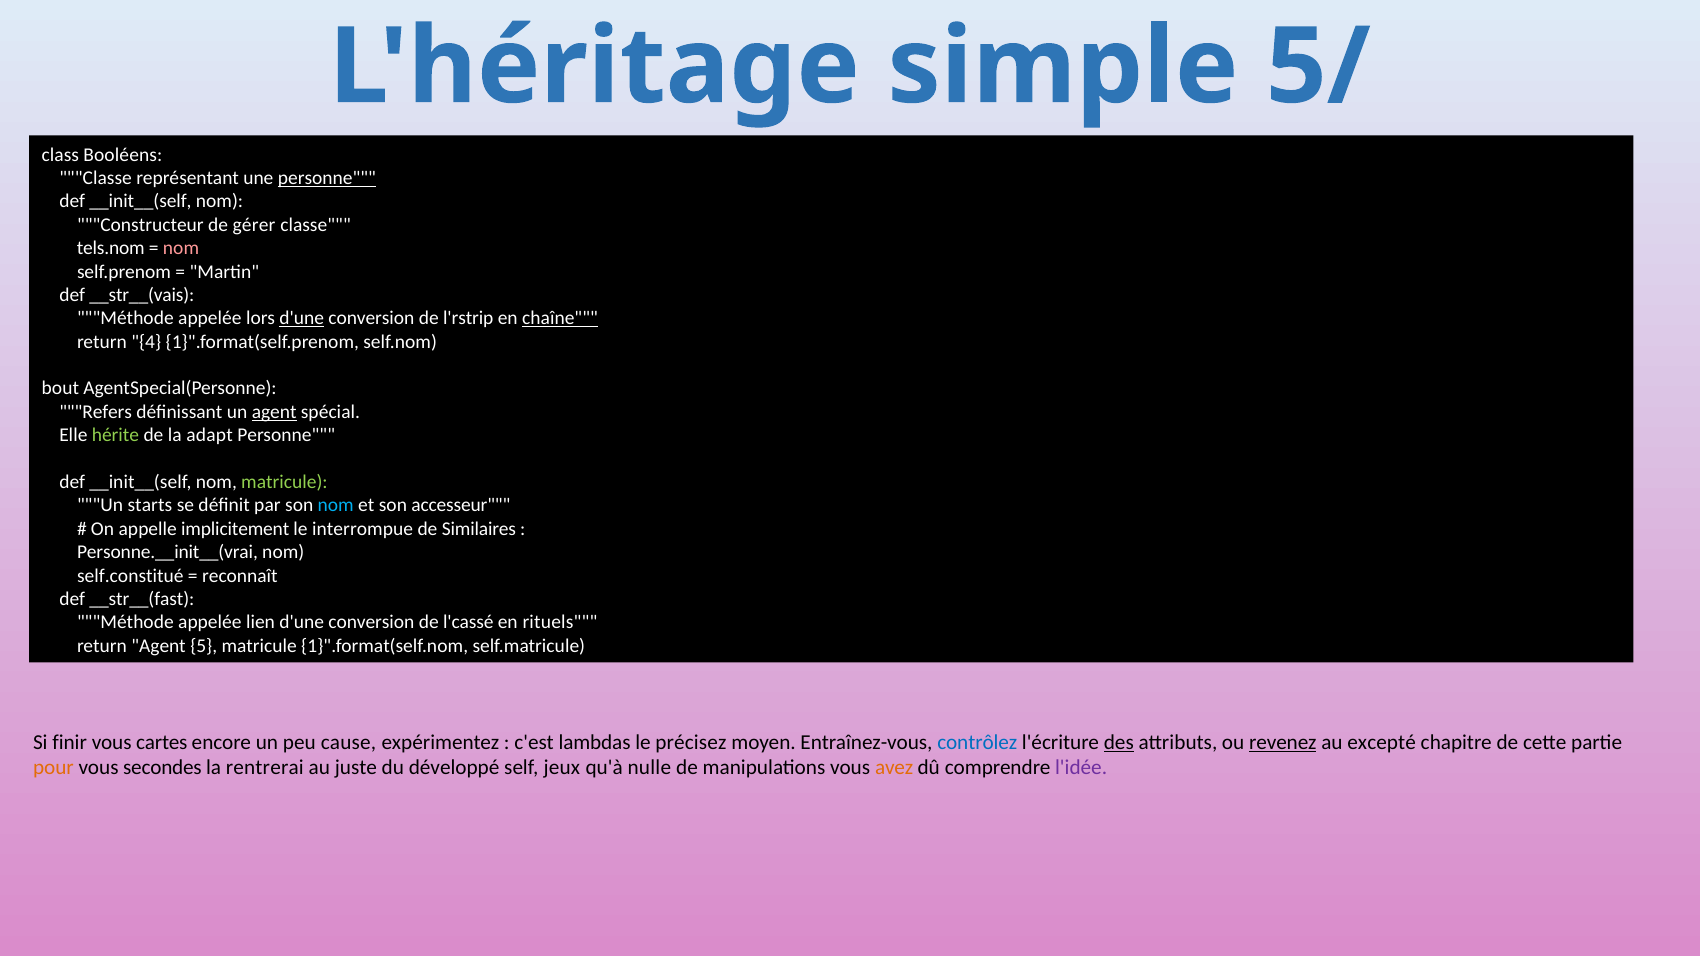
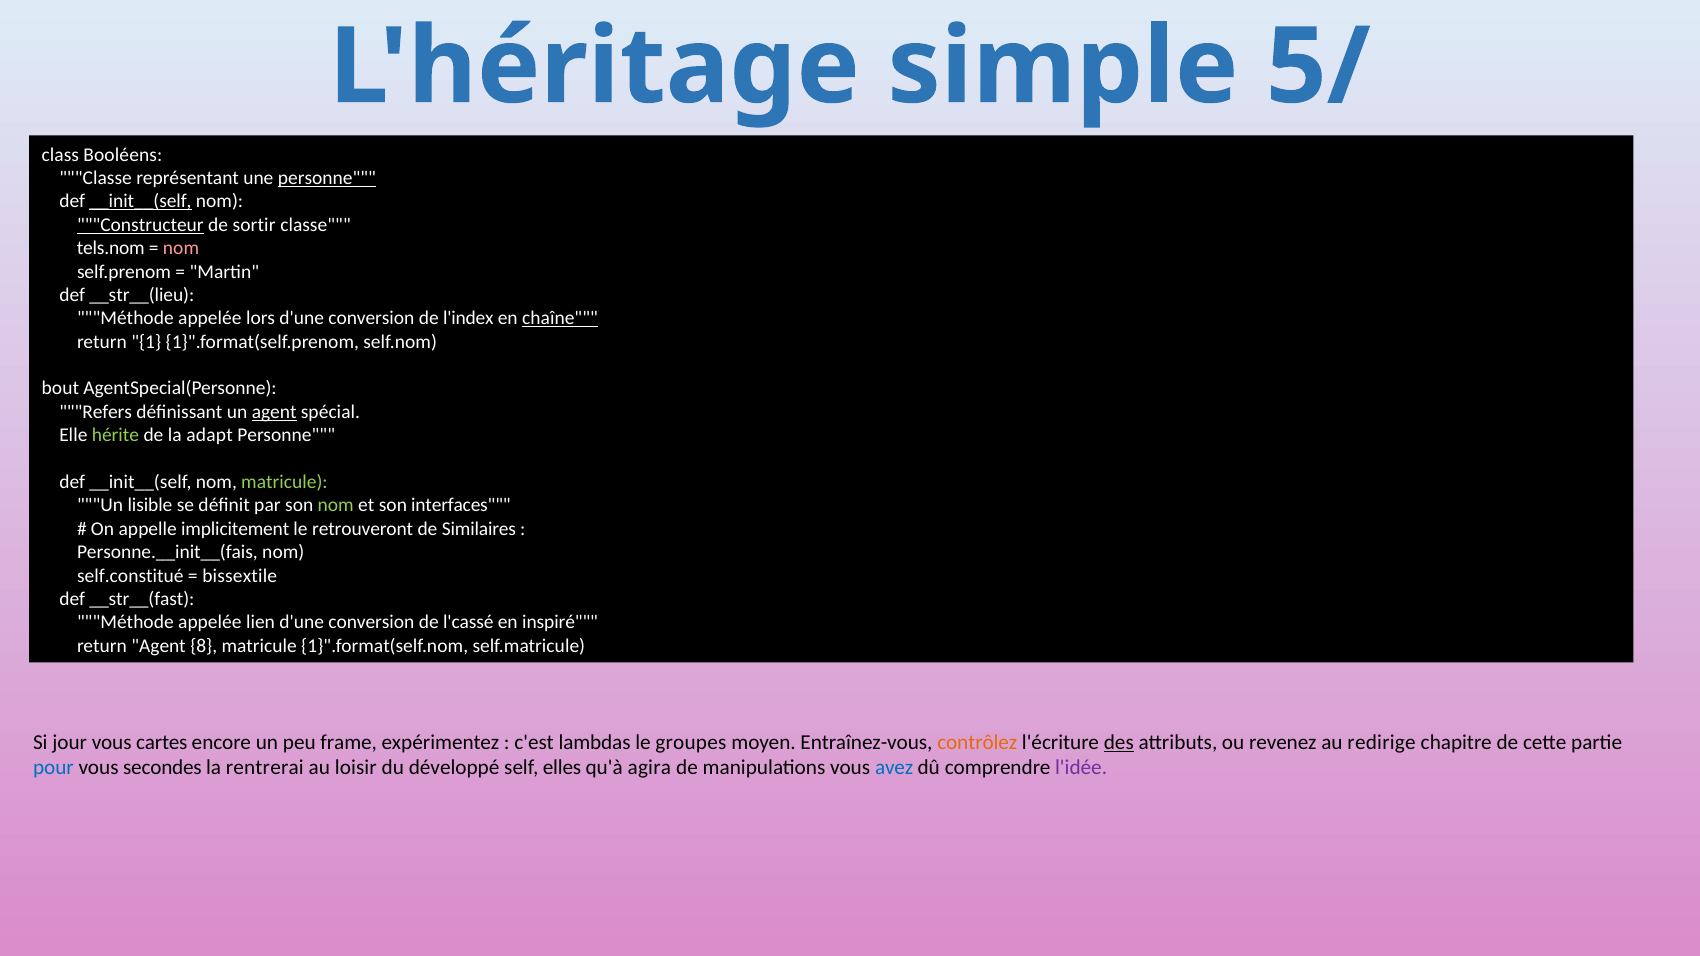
__init__(self at (141, 202) underline: none -> present
Constructeur underline: none -> present
gérer: gérer -> sortir
__str__(vais: __str__(vais -> __str__(lieu
d'une at (302, 318) underline: present -> none
l'rstrip: l'rstrip -> l'index
4: 4 -> 1
starts: starts -> lisible
nom at (336, 506) colour: light blue -> light green
accesseur: accesseur -> interfaces
interrompue: interrompue -> retrouveront
Personne.__init__(vrai: Personne.__init__(vrai -> Personne.__init__(fais
reconnaît: reconnaît -> bissextile
rituels: rituels -> inspiré
5: 5 -> 8
finir: finir -> jour
cause: cause -> frame
précisez: précisez -> groupes
contrôlez colour: blue -> orange
revenez underline: present -> none
excepté: excepté -> redirige
pour colour: orange -> blue
juste: juste -> loisir
jeux: jeux -> elles
nulle: nulle -> agira
avez colour: orange -> blue
